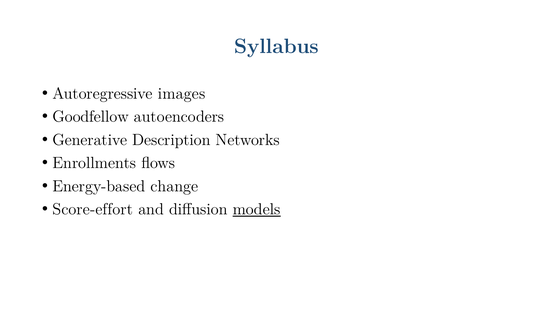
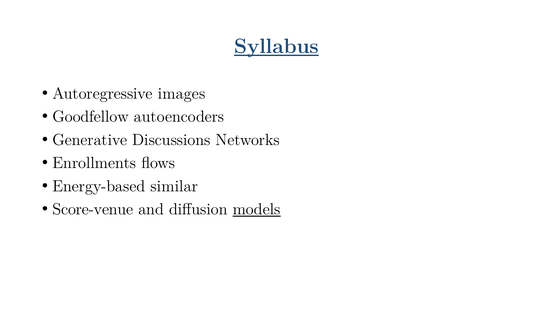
Syllabus underline: none -> present
Description: Description -> Discussions
change: change -> similar
Score-effort: Score-effort -> Score-venue
